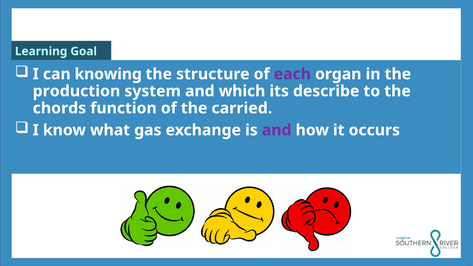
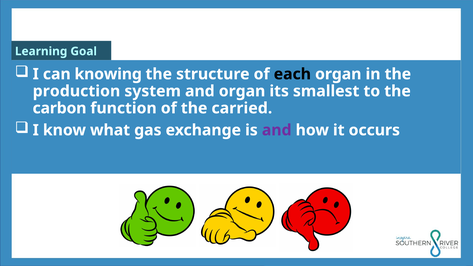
each colour: purple -> black
and which: which -> organ
describe: describe -> smallest
chords: chords -> carbon
